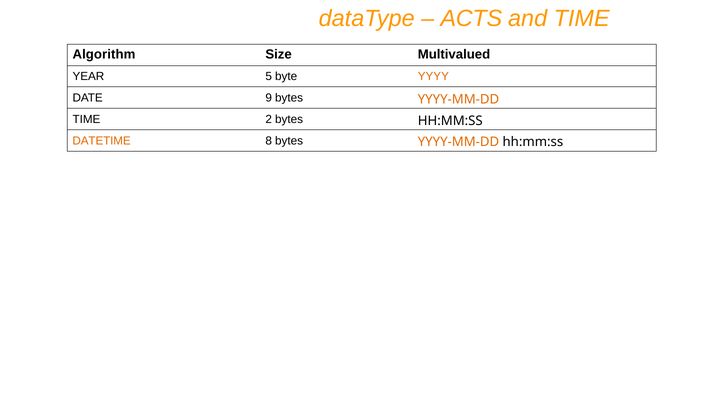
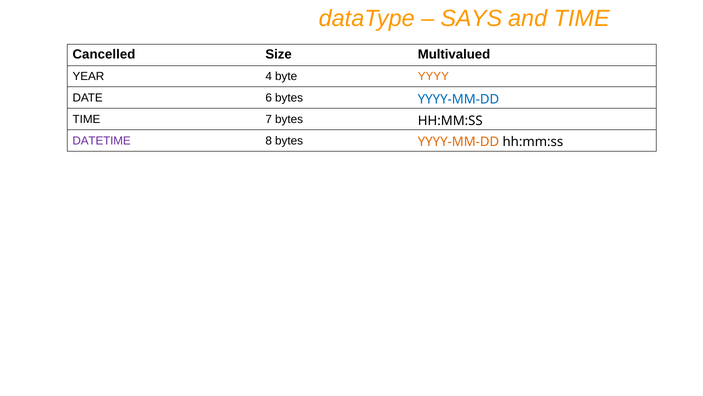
ACTS: ACTS -> SAYS
Algorithm: Algorithm -> Cancelled
5: 5 -> 4
9: 9 -> 6
YYYY-MM-DD at (458, 99) colour: orange -> blue
2: 2 -> 7
DATETIME colour: orange -> purple
